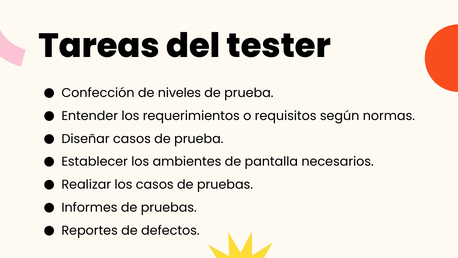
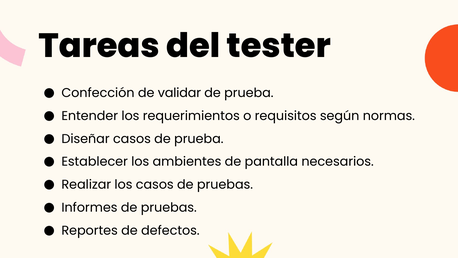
niveles: niveles -> validar
